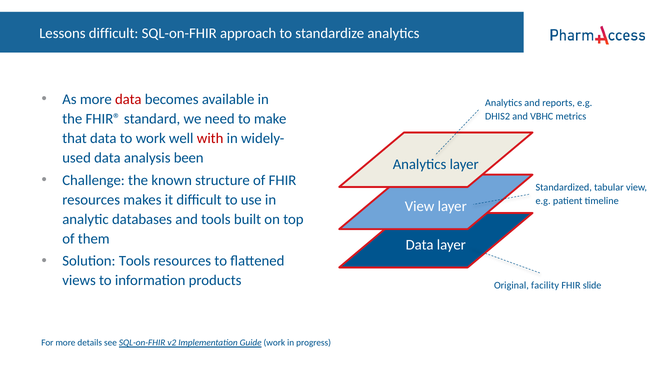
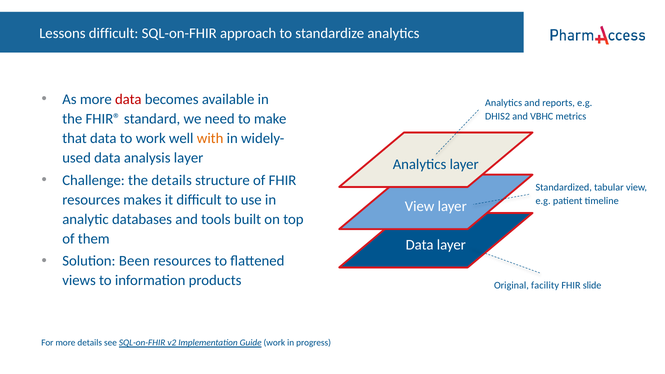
with colour: red -> orange
analysis been: been -> layer
the known: known -> details
Solution Tools: Tools -> Been
